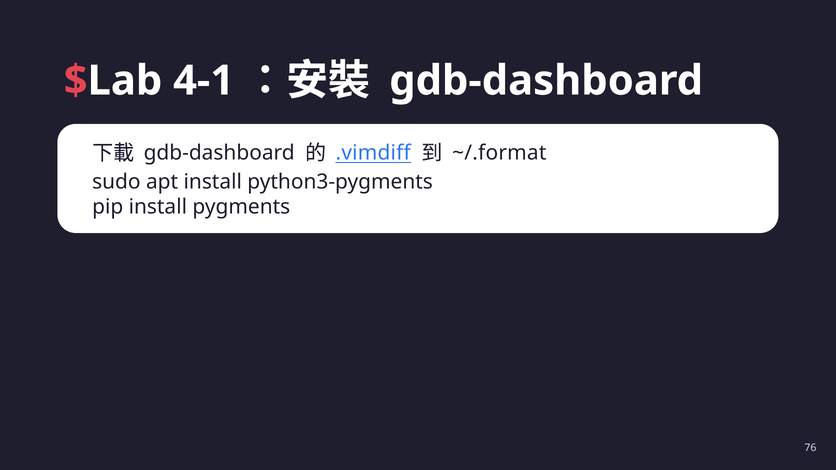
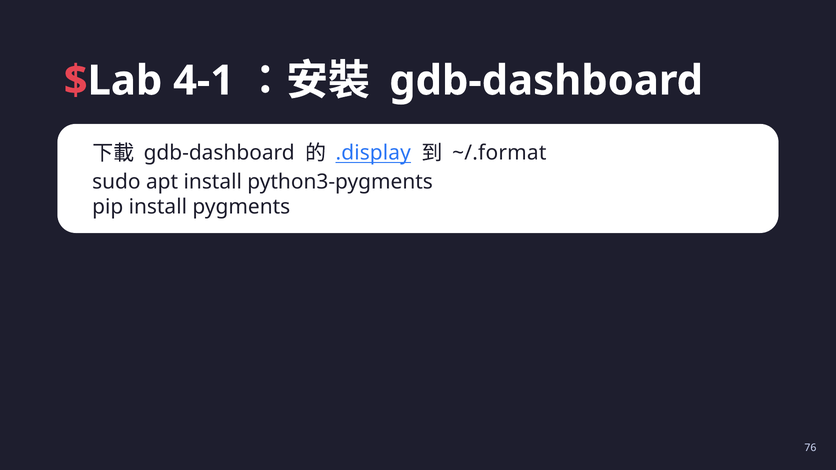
.vimdiff: .vimdiff -> .display
